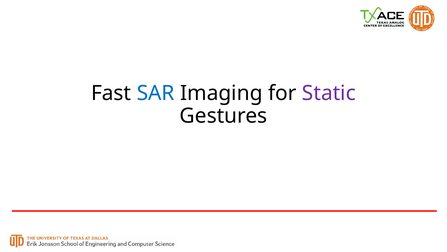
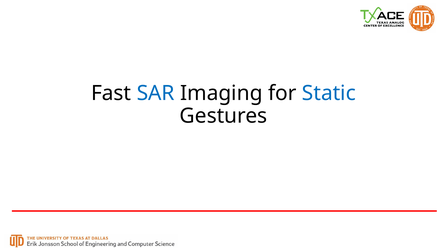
Static colour: purple -> blue
